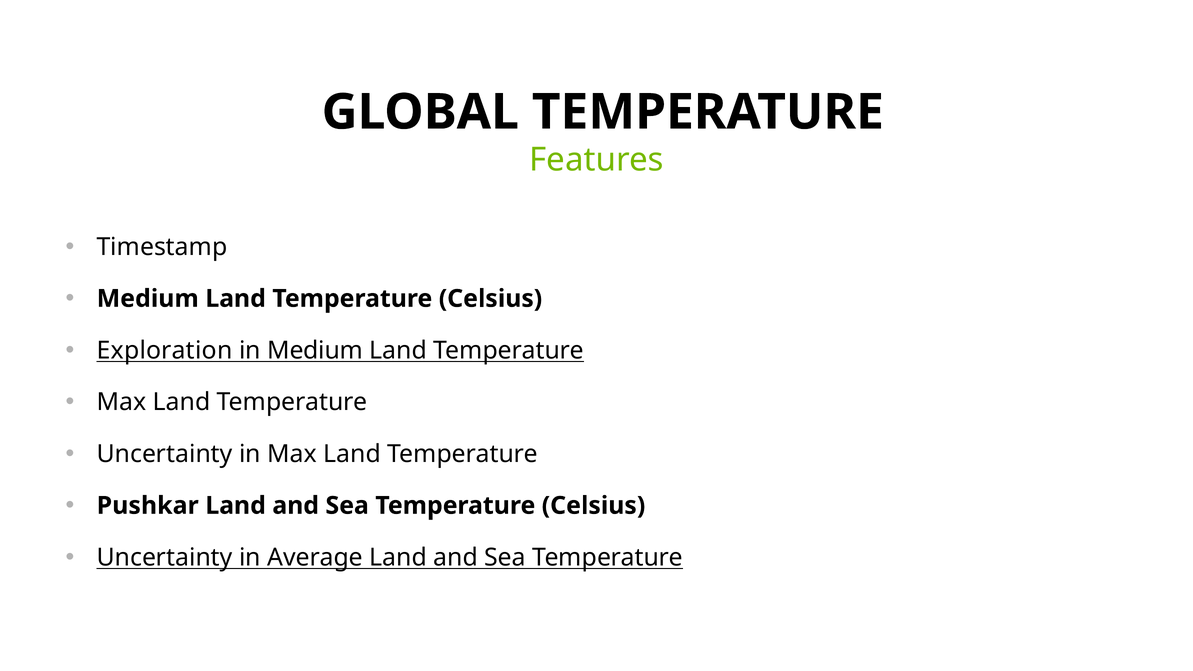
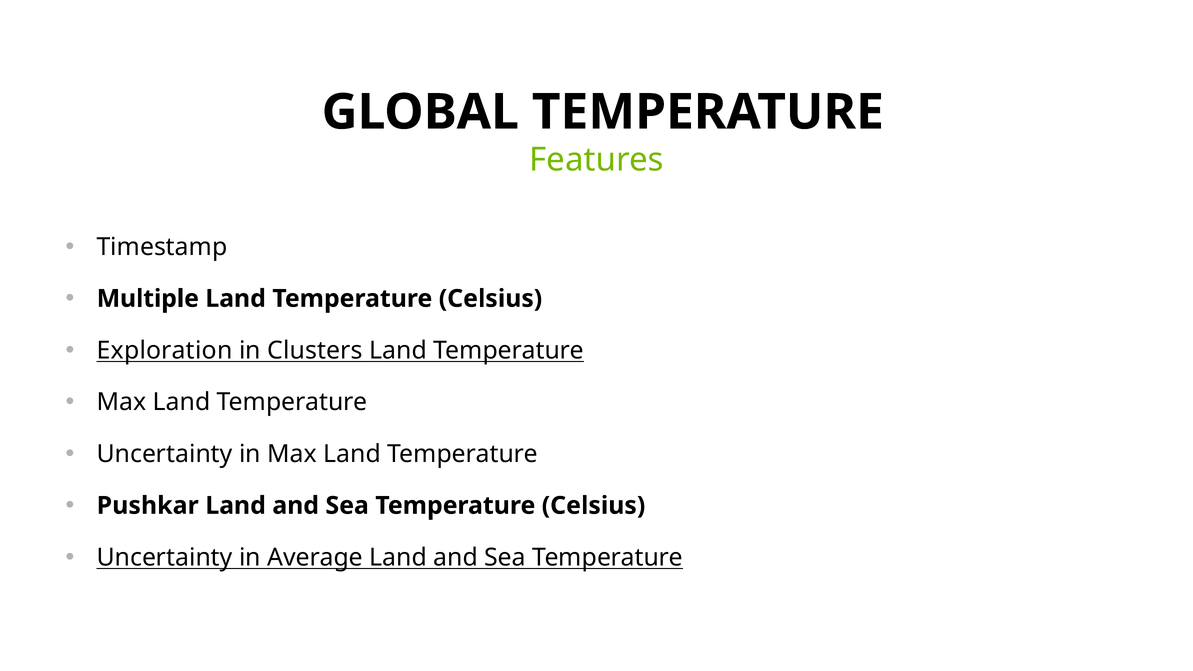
Medium at (148, 299): Medium -> Multiple
in Medium: Medium -> Clusters
